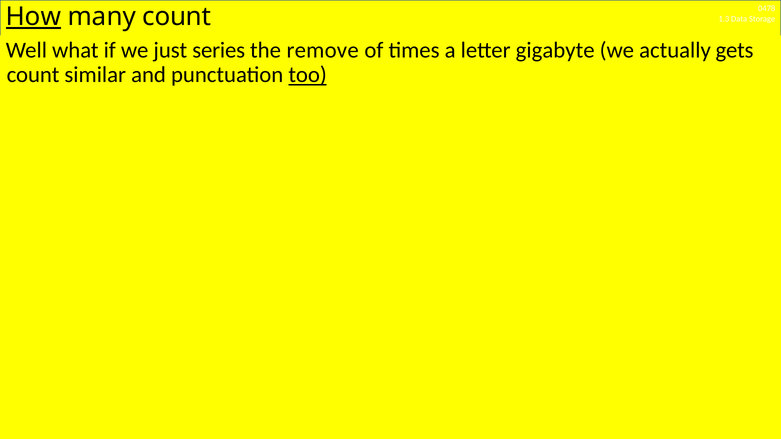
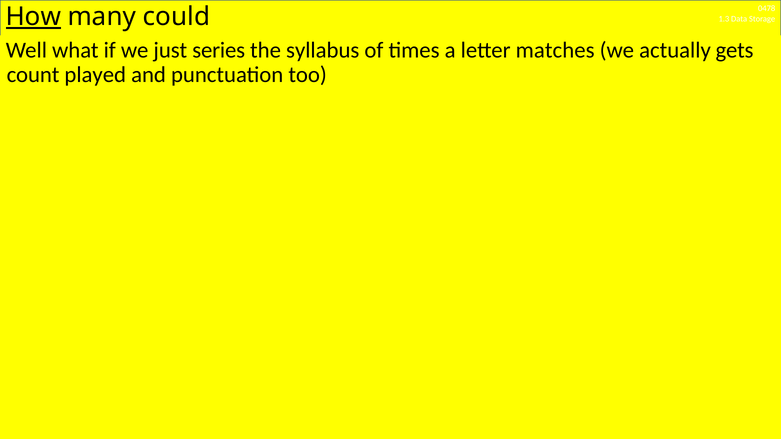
many count: count -> could
remove: remove -> syllabus
gigabyte: gigabyte -> matches
similar: similar -> played
too underline: present -> none
